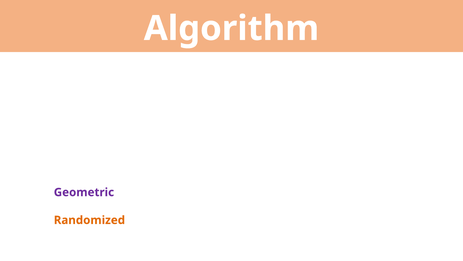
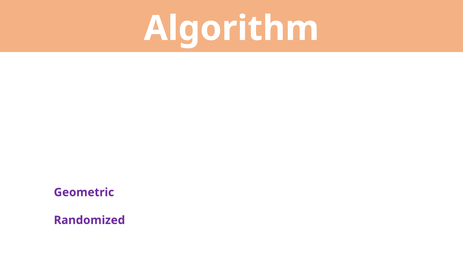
Randomized colour: orange -> purple
